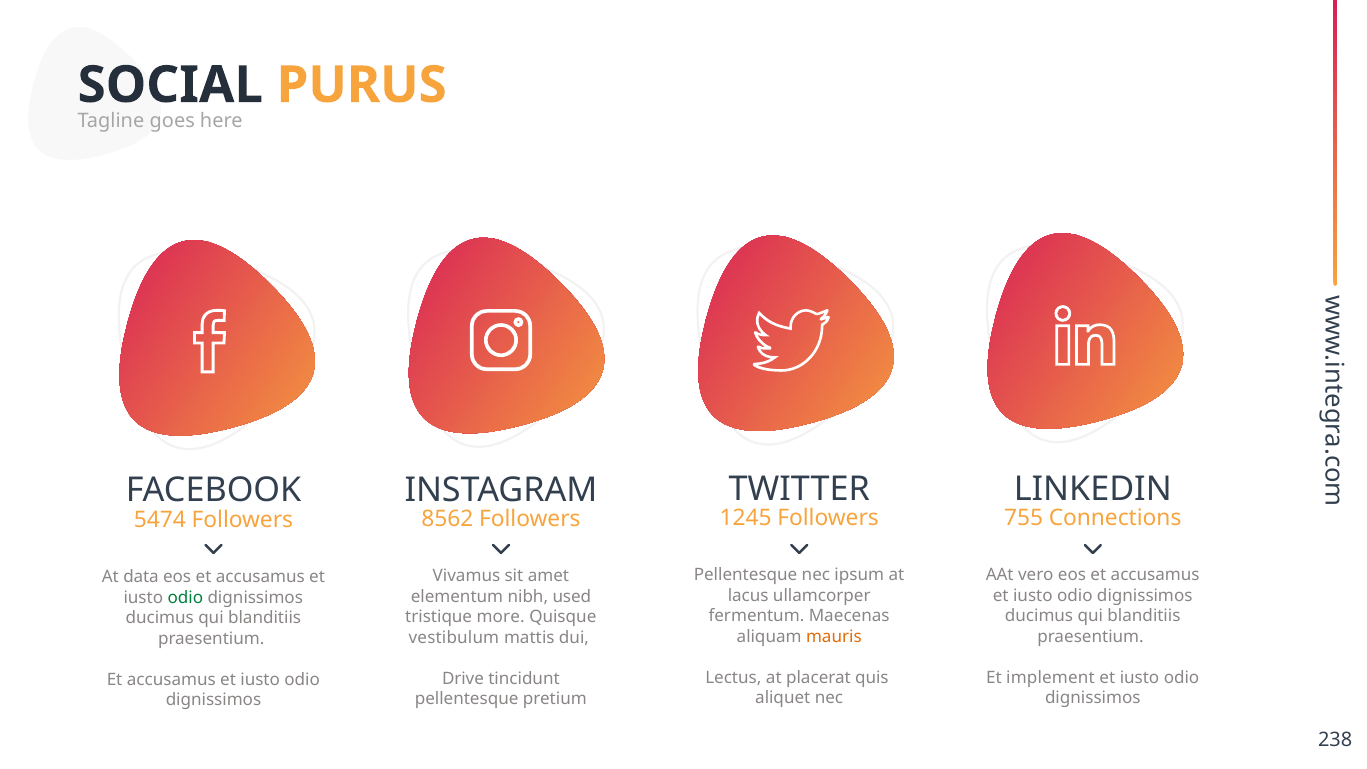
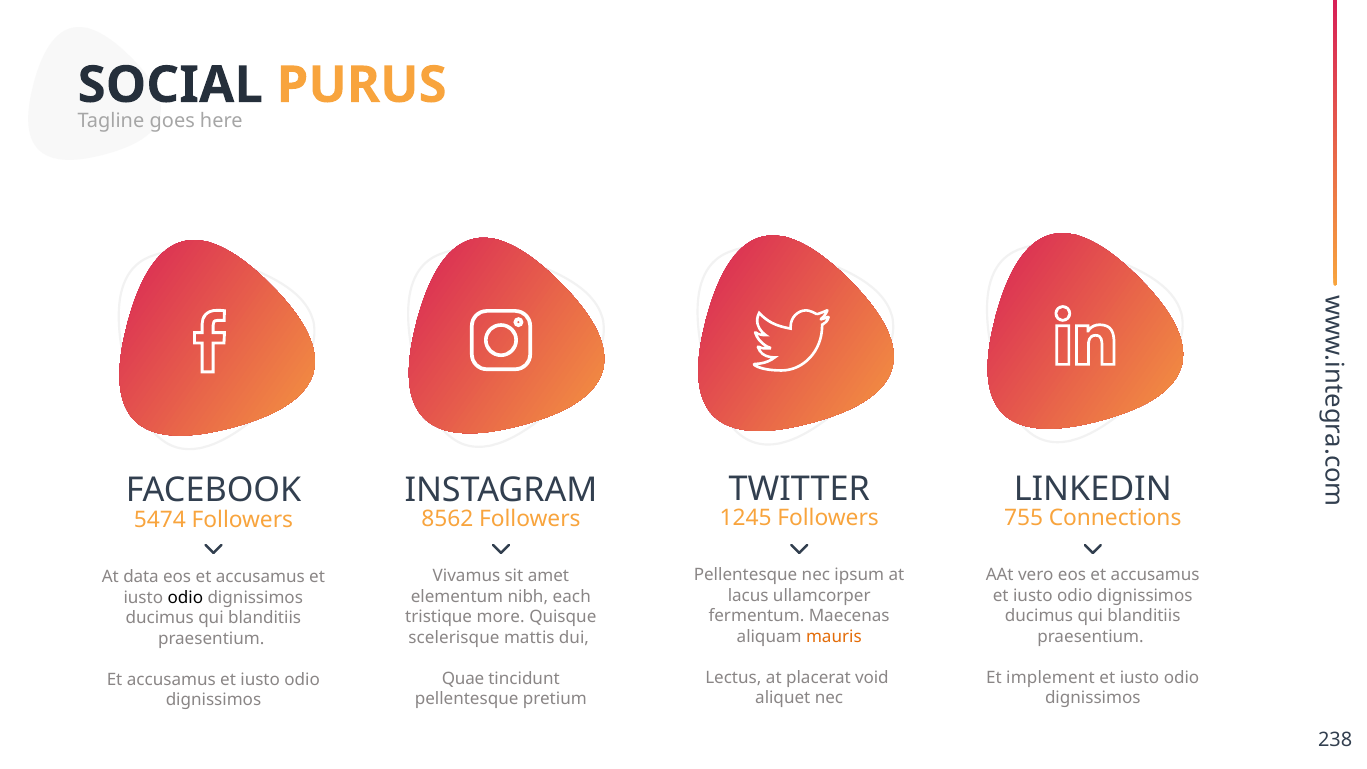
used: used -> each
odio at (185, 597) colour: green -> black
vestibulum: vestibulum -> scelerisque
quis: quis -> void
Drive: Drive -> Quae
